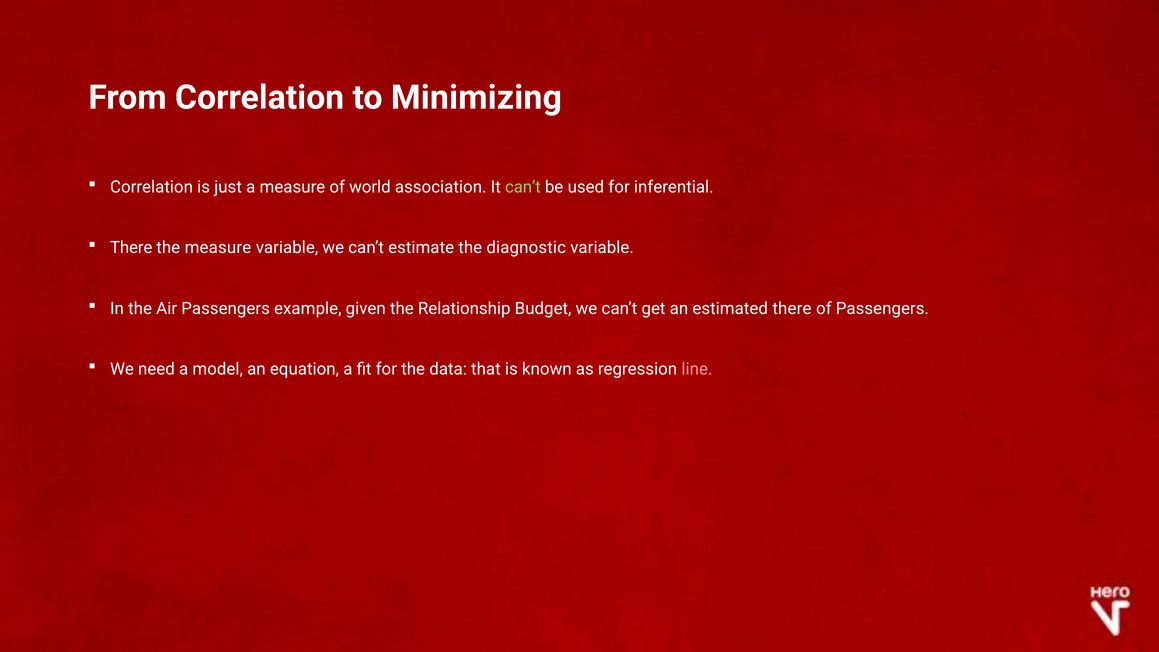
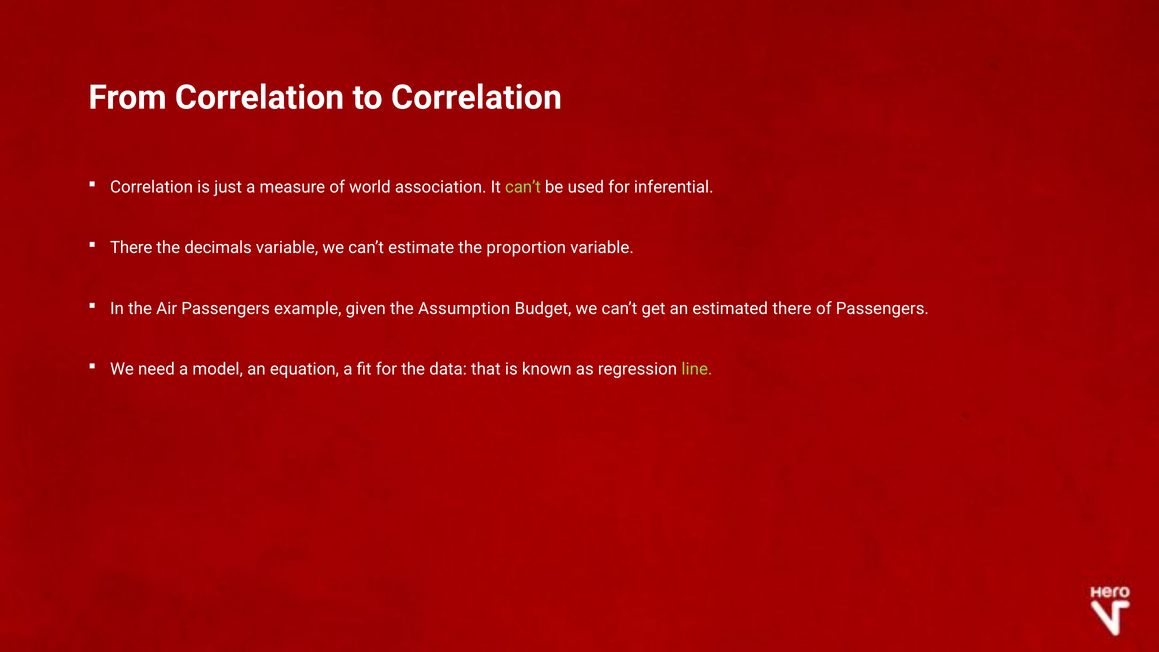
to Minimizing: Minimizing -> Correlation
the measure: measure -> decimals
diagnostic: diagnostic -> proportion
Relationship: Relationship -> Assumption
line colour: pink -> light green
